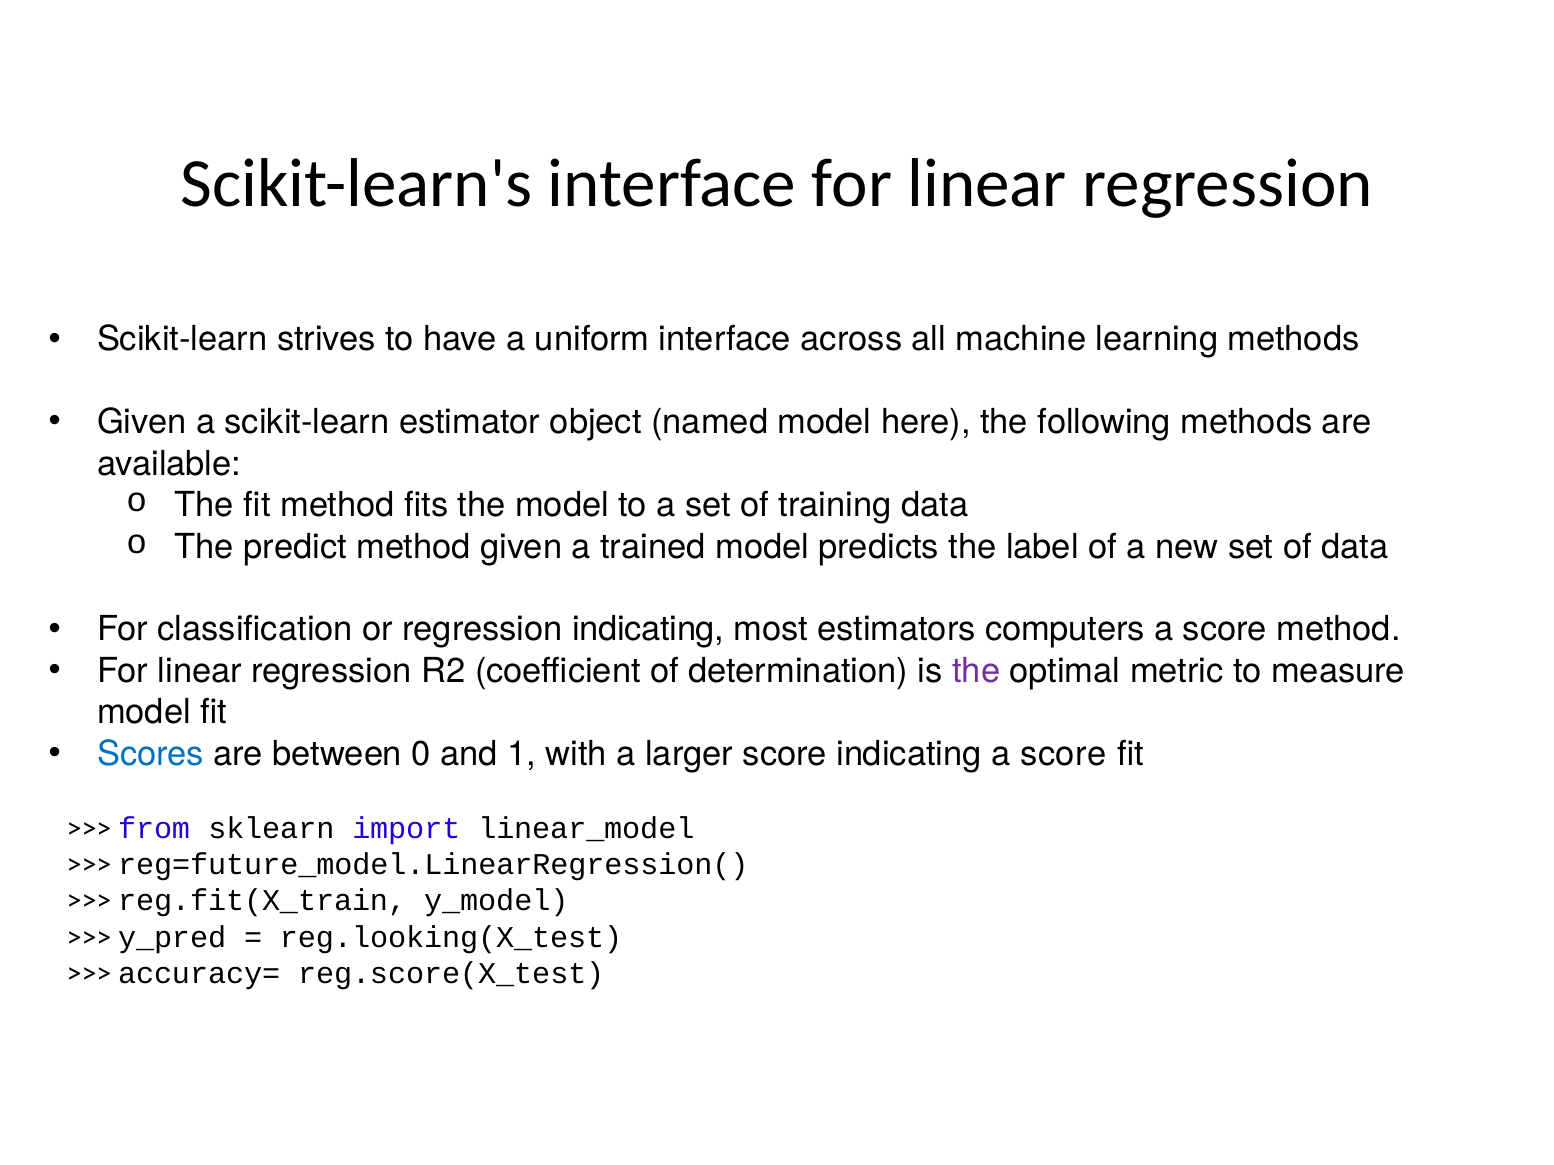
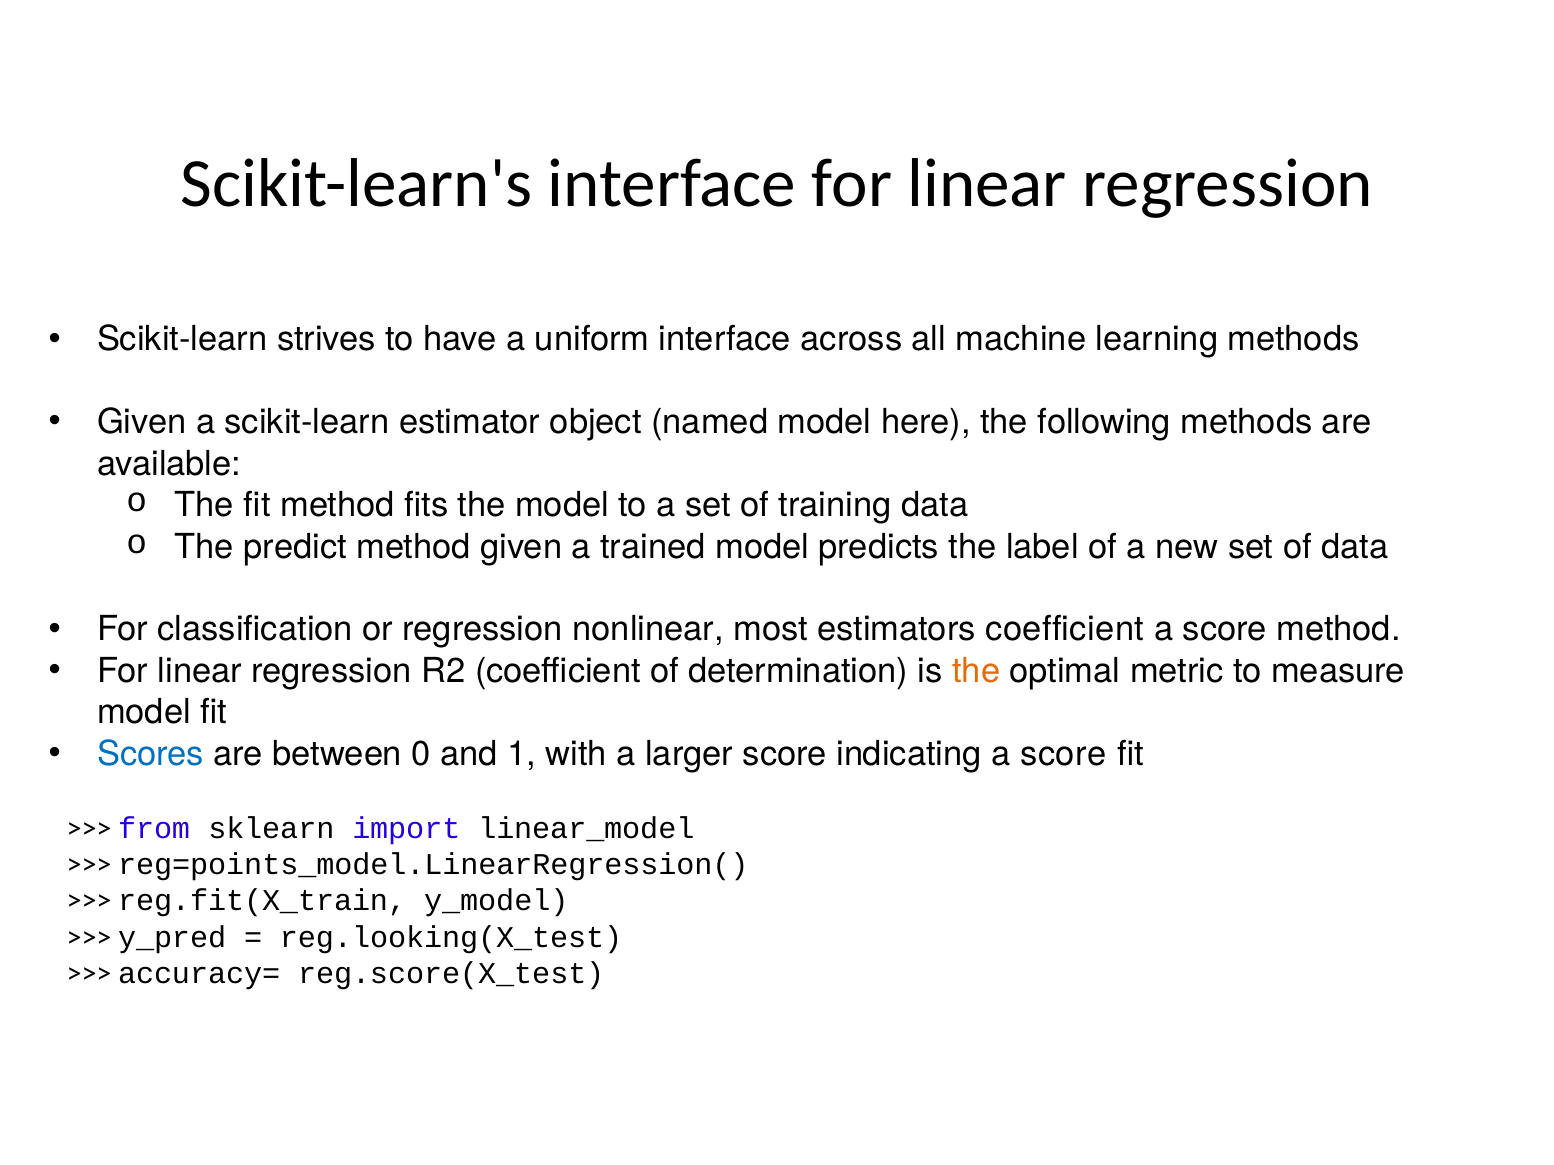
regression indicating: indicating -> nonlinear
estimators computers: computers -> coefficient
the at (976, 671) colour: purple -> orange
reg=future_model.LinearRegression(: reg=future_model.LinearRegression( -> reg=points_model.LinearRegression(
